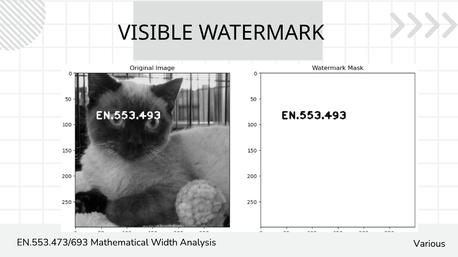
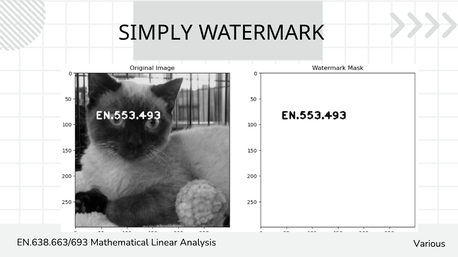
VISIBLE: VISIBLE -> SIMPLY
EN.553.473/693: EN.553.473/693 -> EN.638.663/693
Width: Width -> Linear
